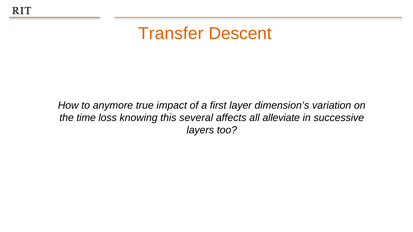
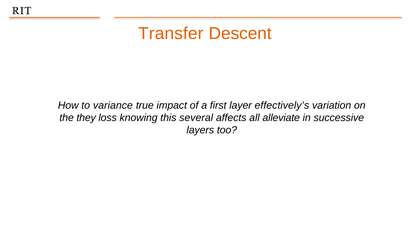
anymore: anymore -> variance
dimension’s: dimension’s -> effectively’s
time: time -> they
